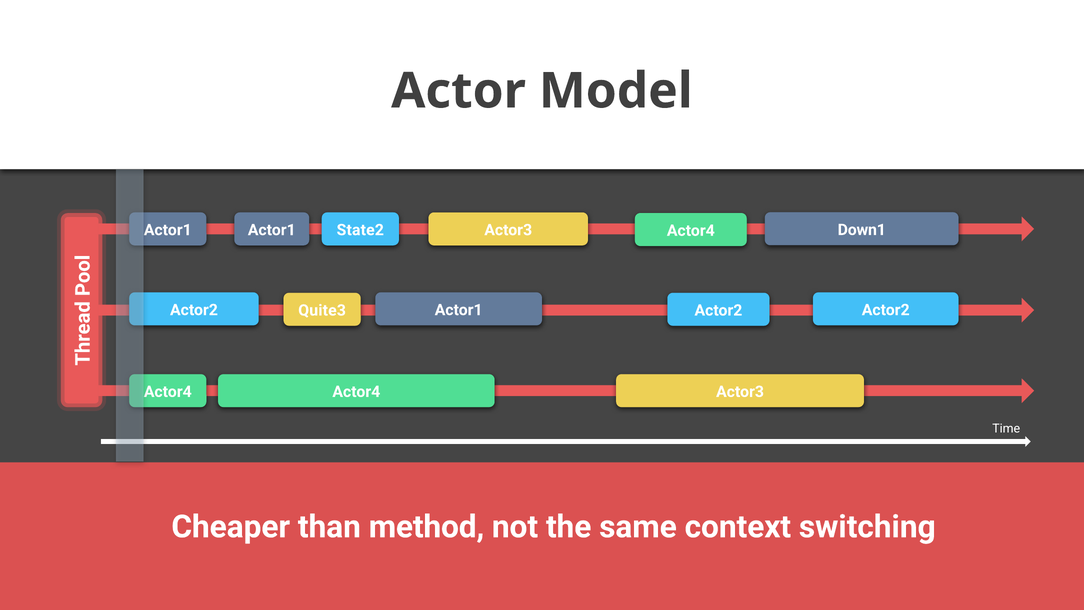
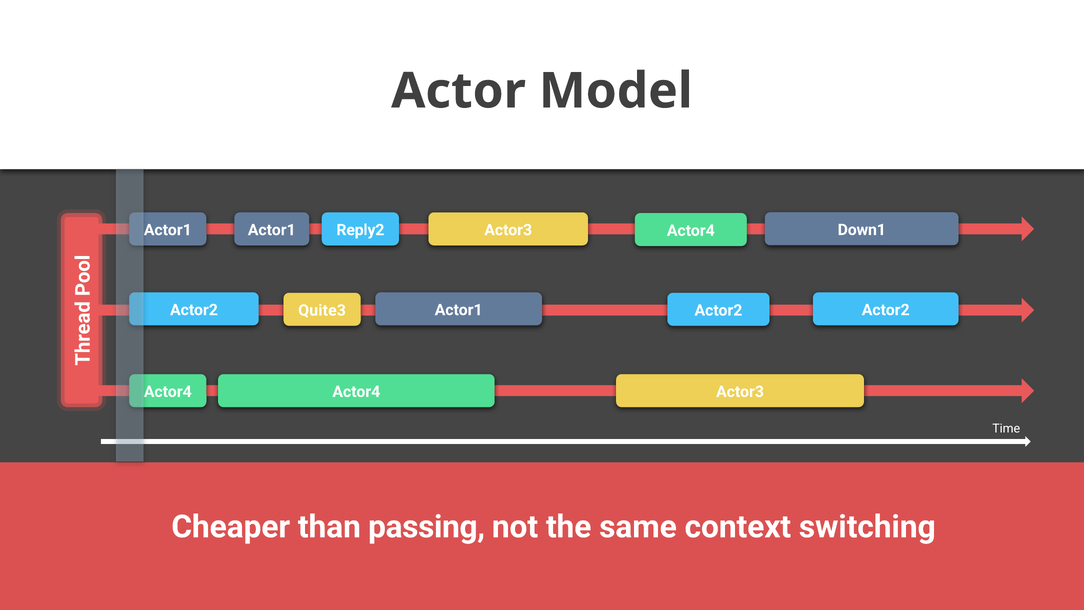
State2: State2 -> Reply2
method: method -> passing
